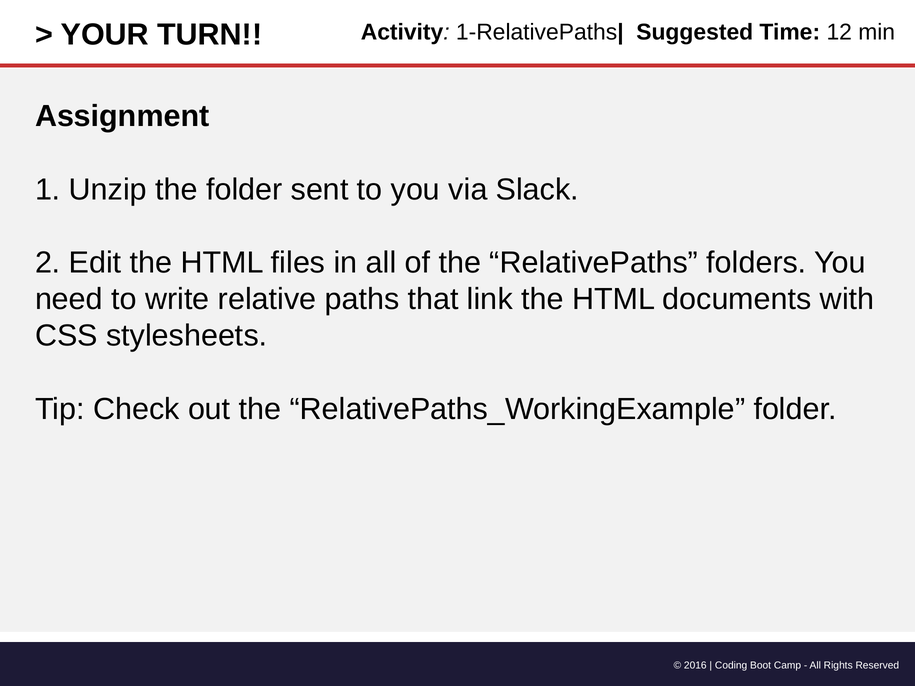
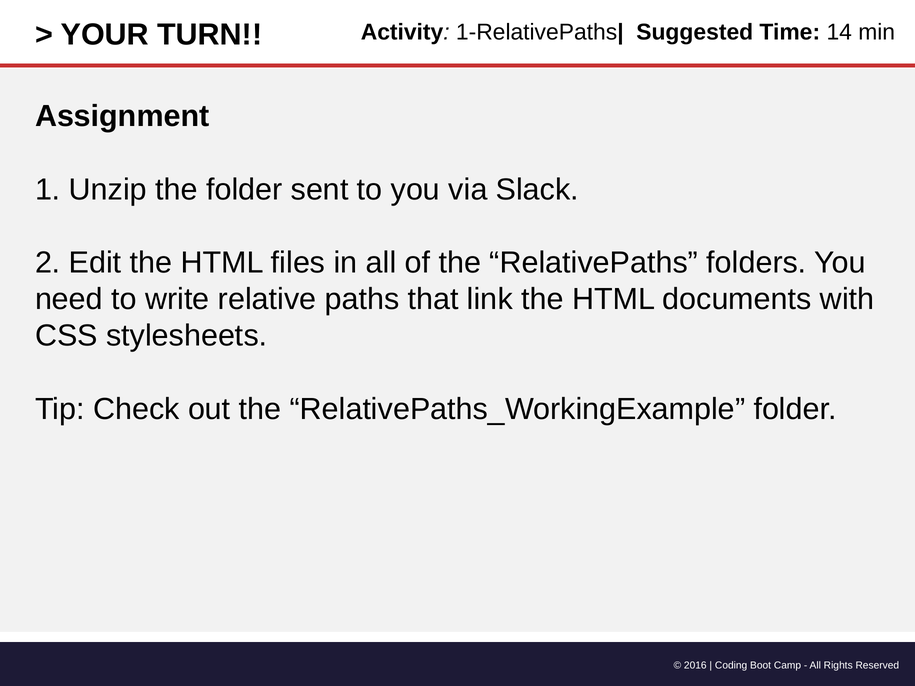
12: 12 -> 14
